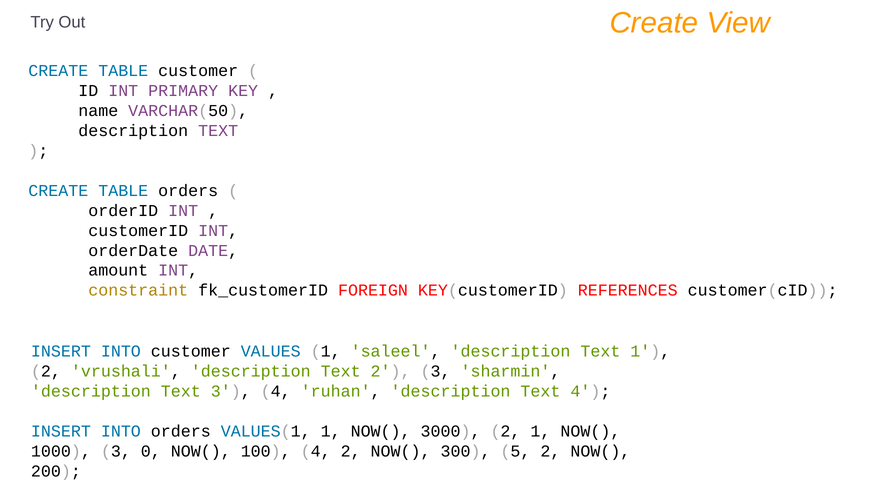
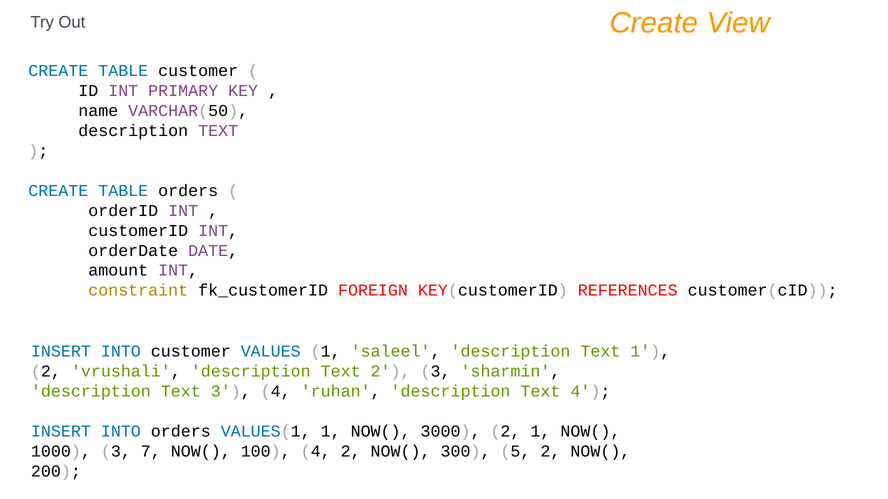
0: 0 -> 7
